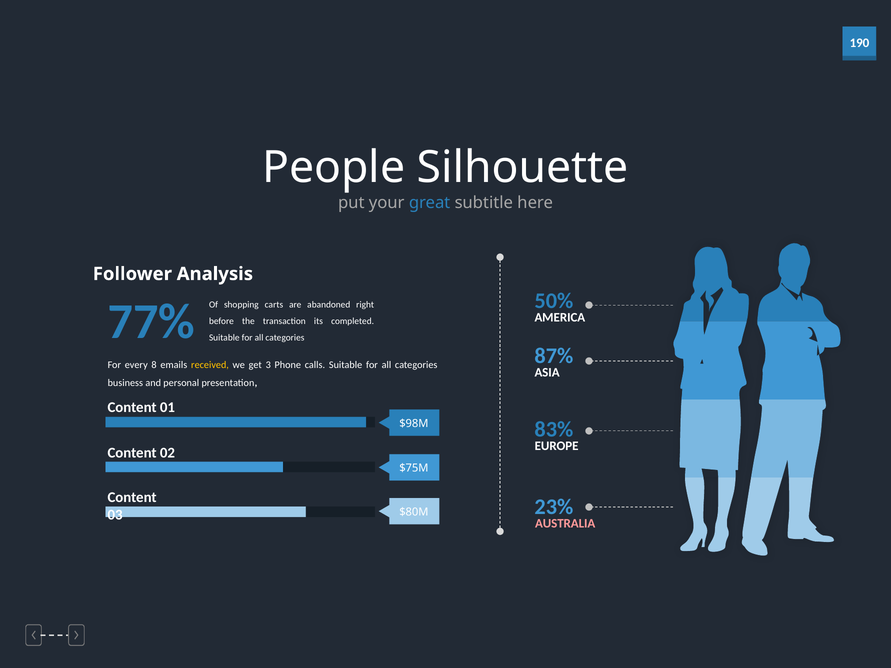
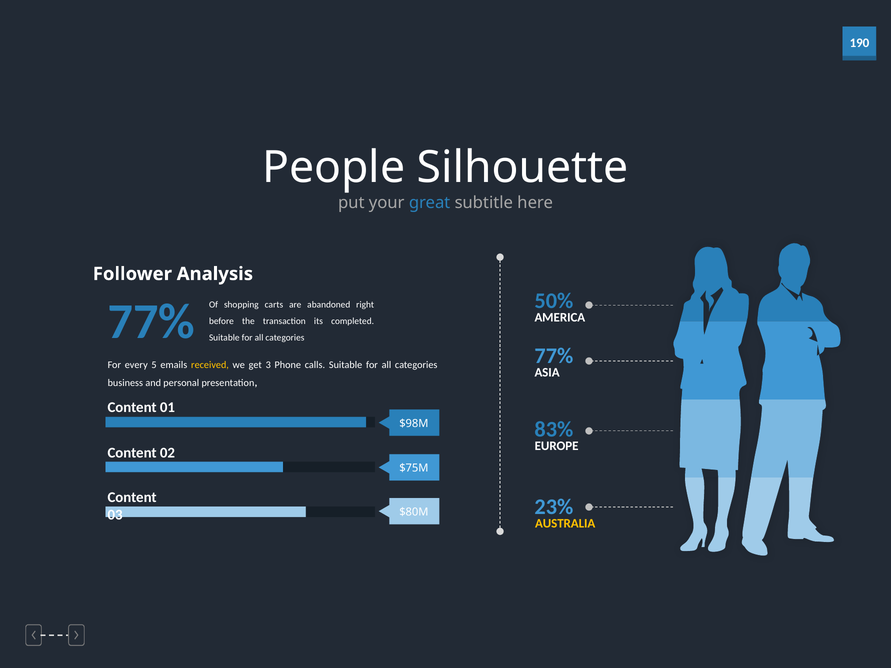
87% at (554, 356): 87% -> 77%
8: 8 -> 5
AUSTRALIA colour: pink -> yellow
